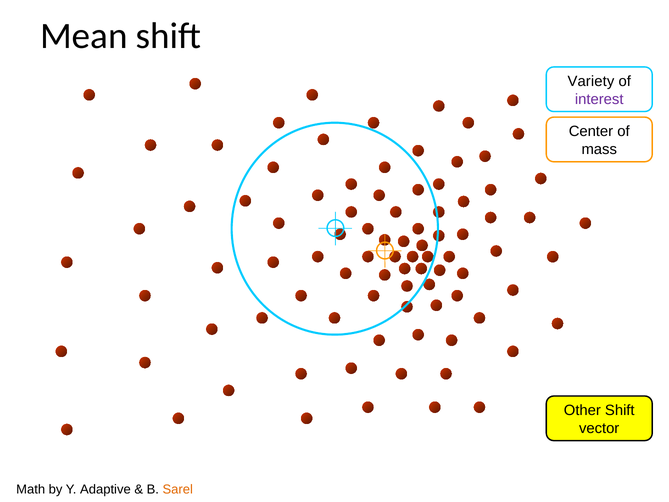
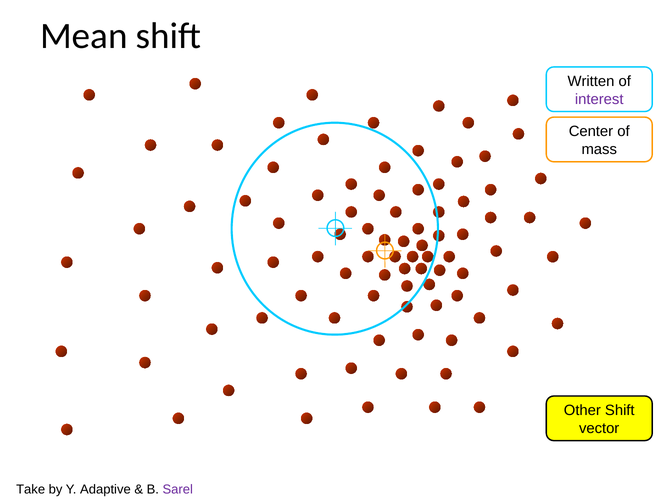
Variety: Variety -> Written
Math: Math -> Take
Sarel colour: orange -> purple
